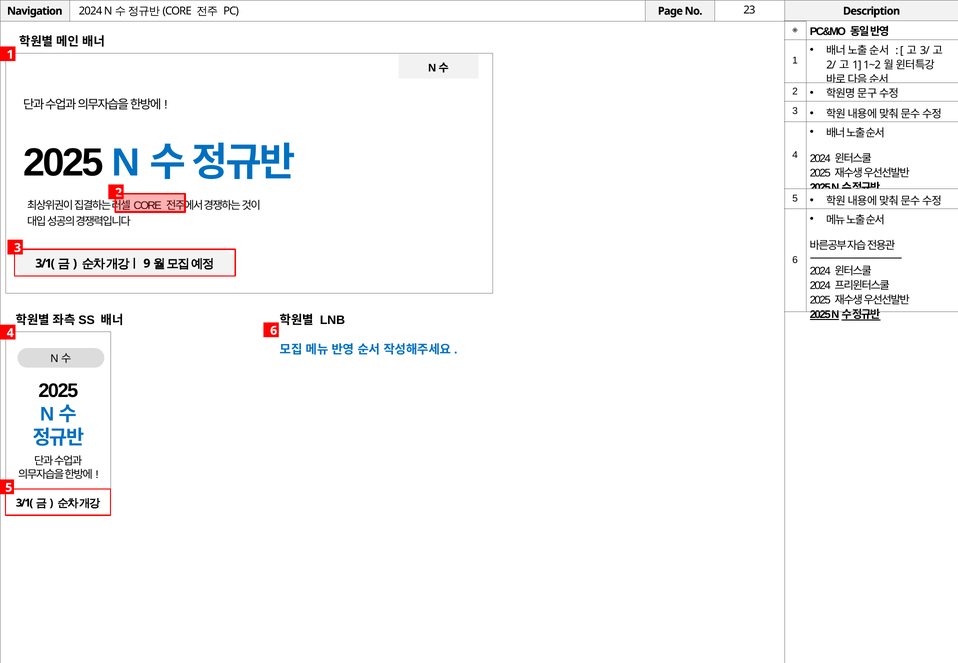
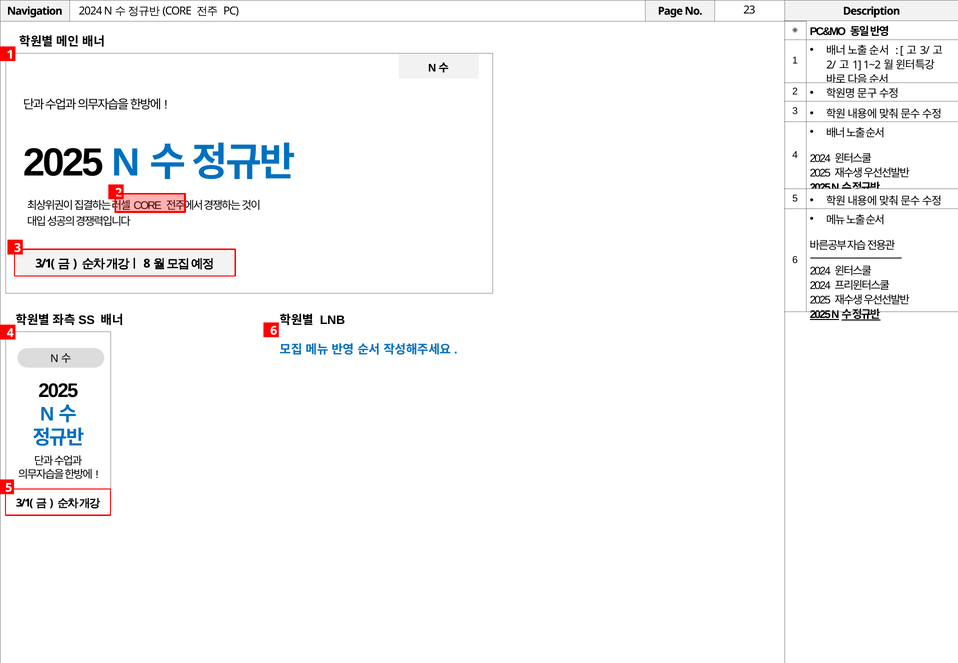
9: 9 -> 8
